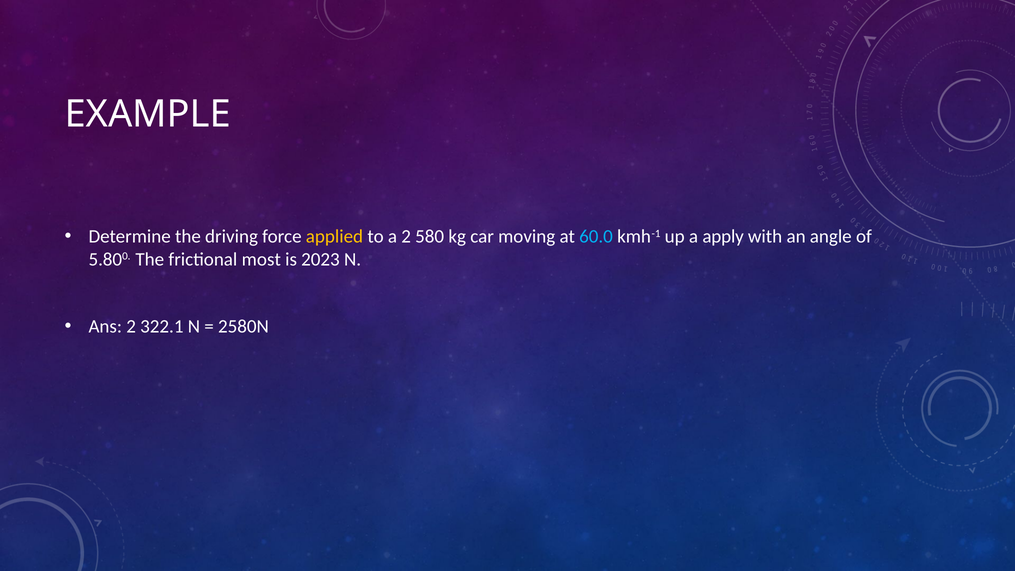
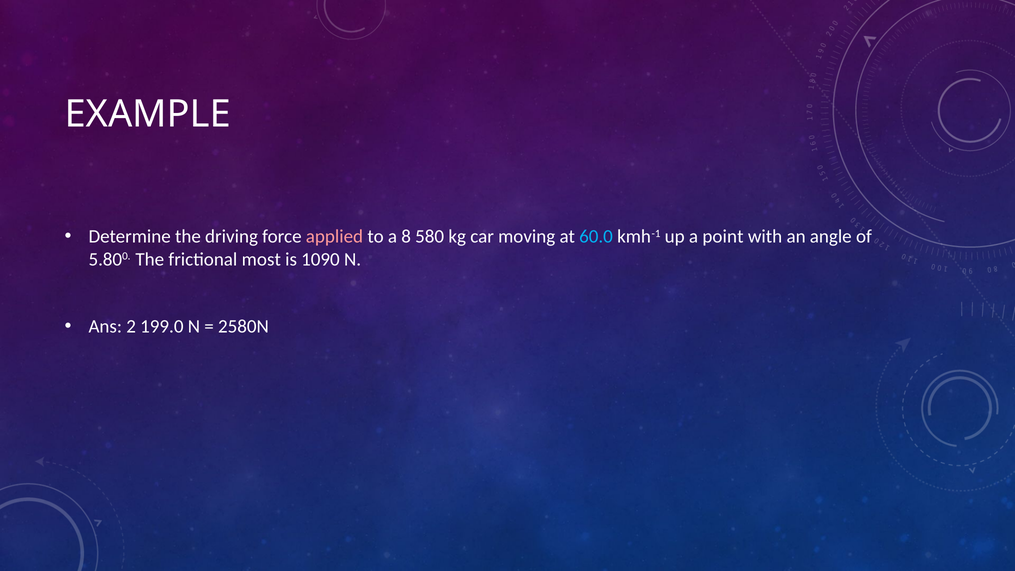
applied colour: yellow -> pink
a 2: 2 -> 8
apply: apply -> point
2023: 2023 -> 1090
322.1: 322.1 -> 199.0
